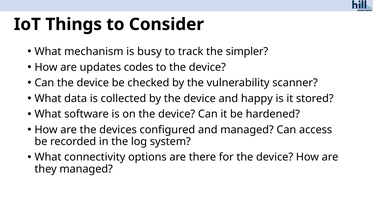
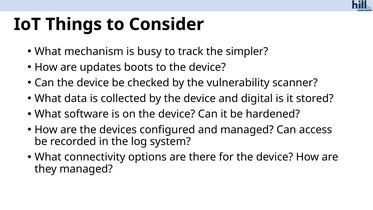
codes: codes -> boots
happy: happy -> digital
